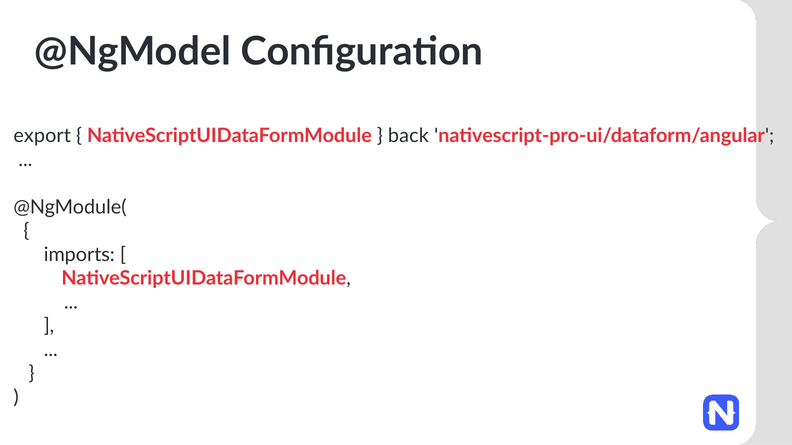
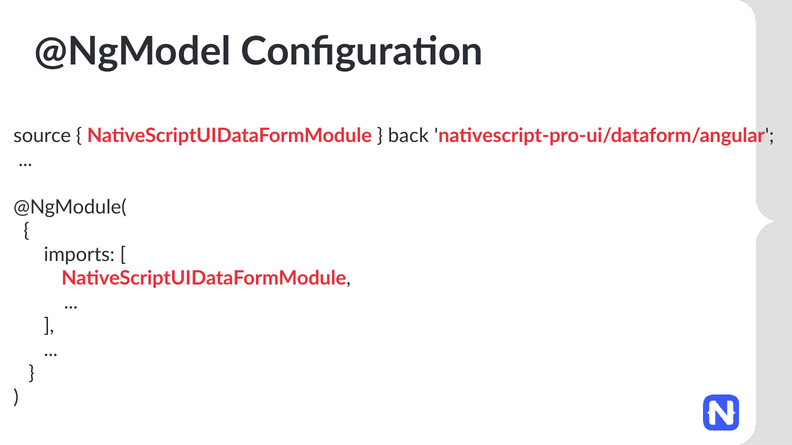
export: export -> source
